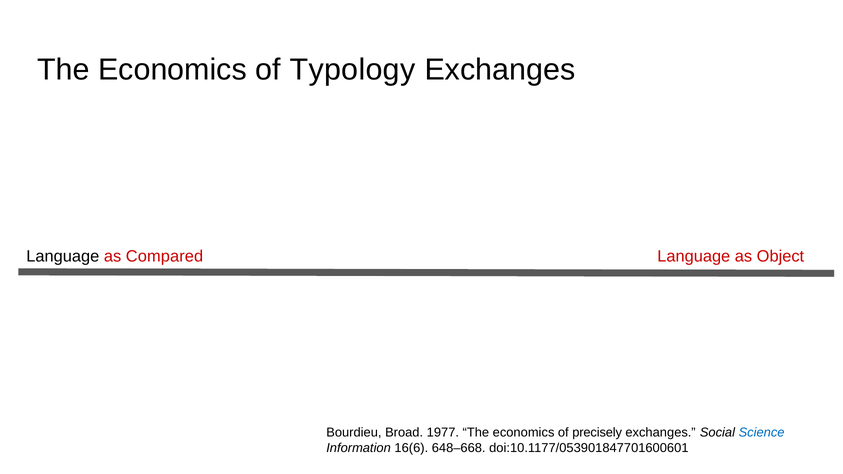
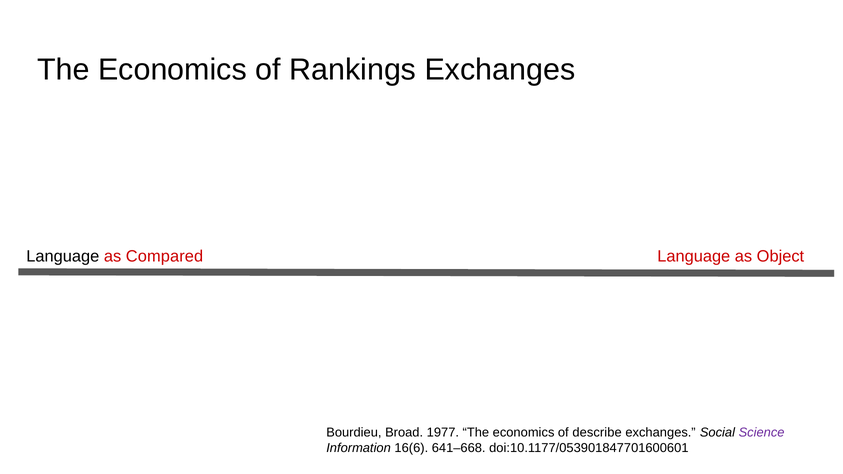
Typology: Typology -> Rankings
precisely: precisely -> describe
Science colour: blue -> purple
648–668: 648–668 -> 641–668
